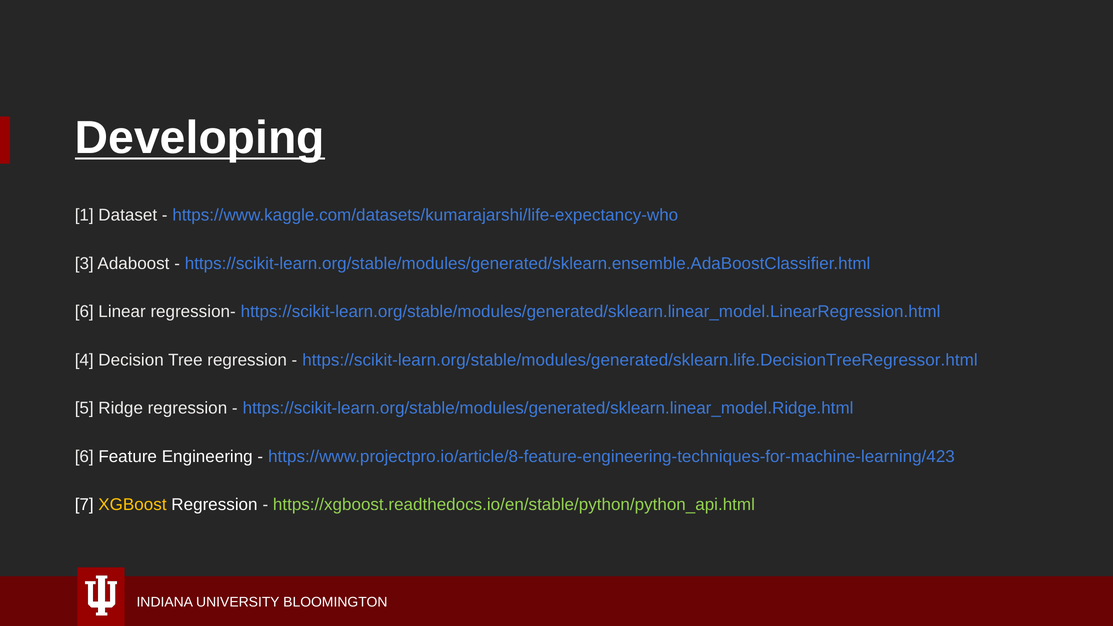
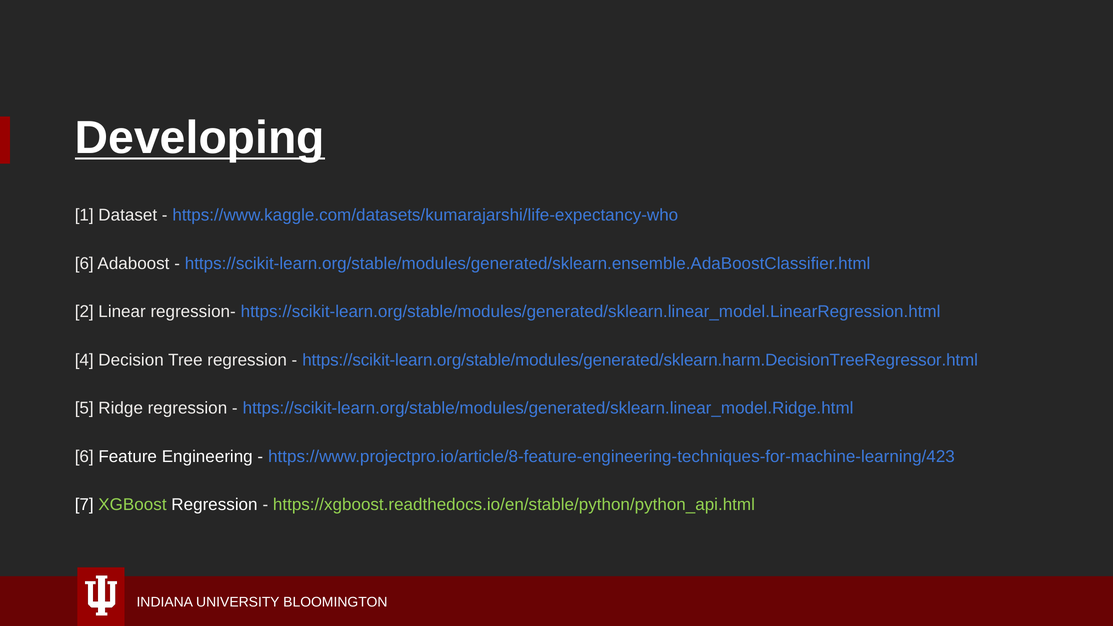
3 at (84, 264): 3 -> 6
6 at (84, 312): 6 -> 2
https://scikit-learn.org/stable/modules/generated/sklearn.life.DecisionTreeRegressor.html: https://scikit-learn.org/stable/modules/generated/sklearn.life.DecisionTreeRegressor.html -> https://scikit-learn.org/stable/modules/generated/sklearn.harm.DecisionTreeRegressor.html
XGBoost colour: yellow -> light green
